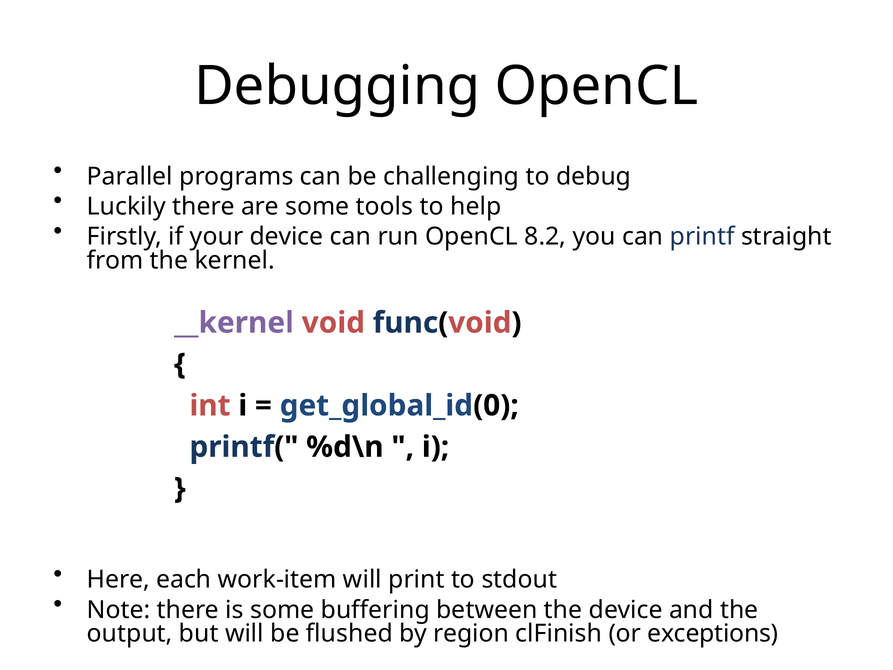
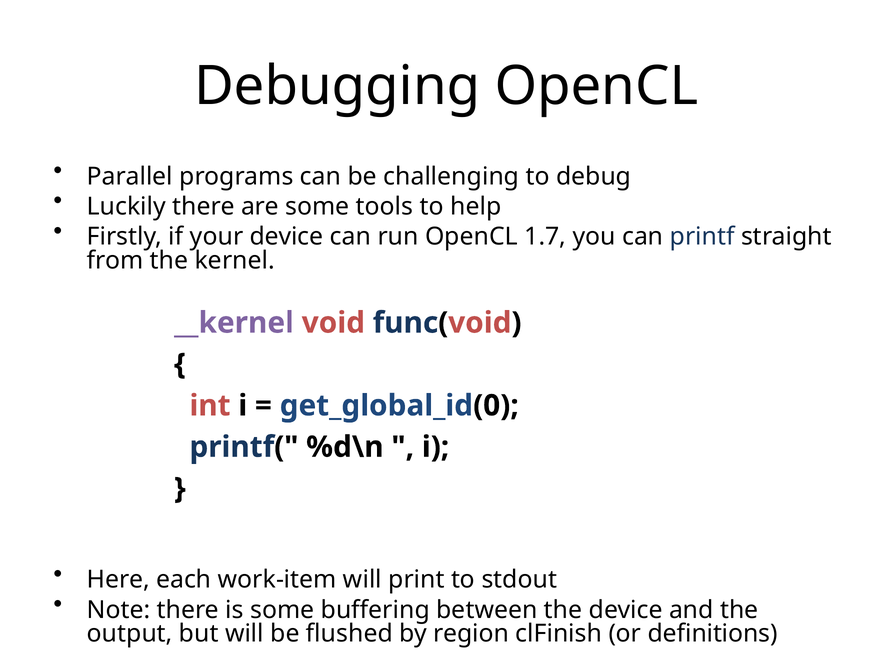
8.2: 8.2 -> 1.7
exceptions: exceptions -> definitions
